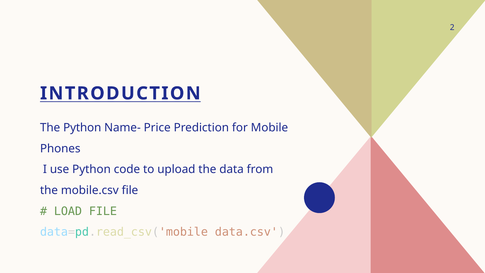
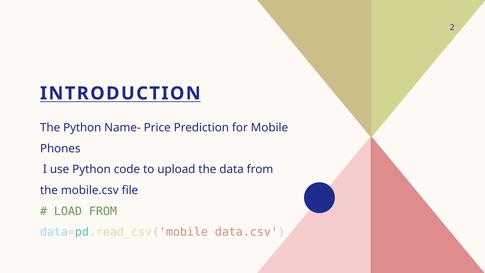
LOAD FILE: FILE -> FROM
